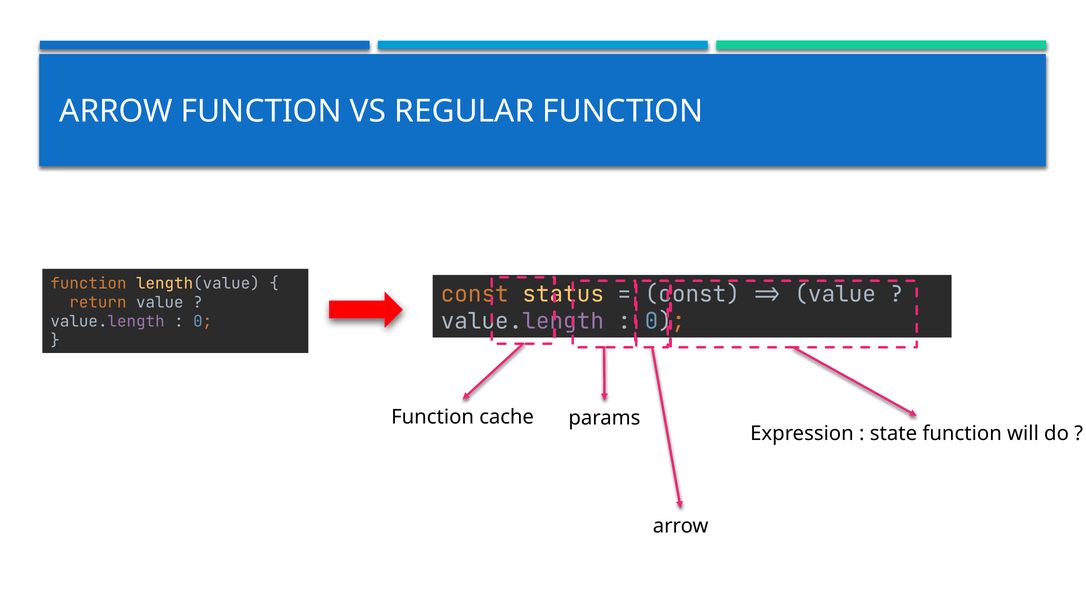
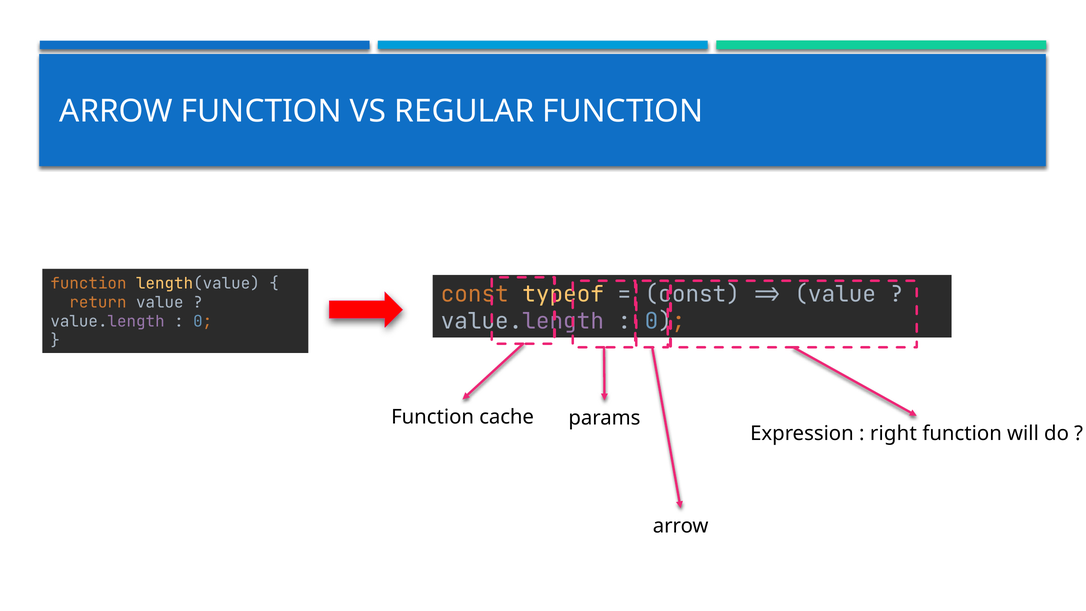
status: status -> typeof
state: state -> right
